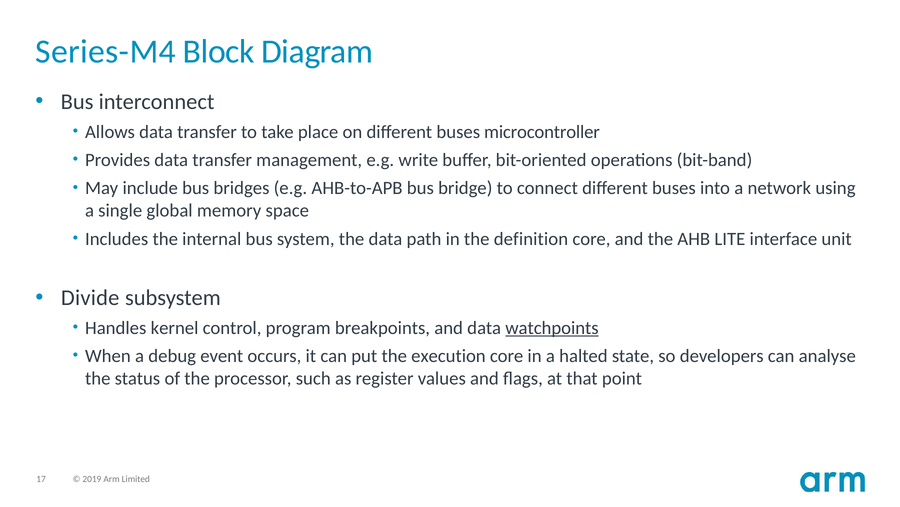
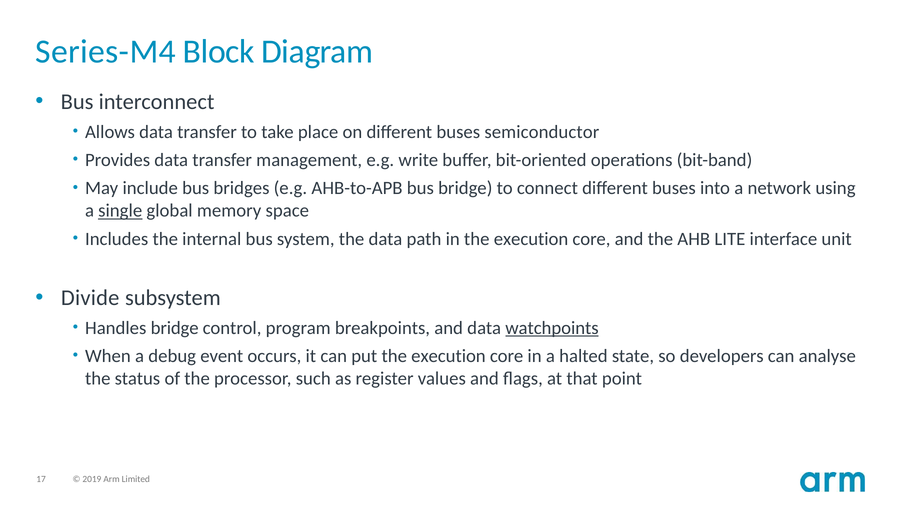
microcontroller: microcontroller -> semiconductor
single underline: none -> present
in the definition: definition -> execution
Handles kernel: kernel -> bridge
